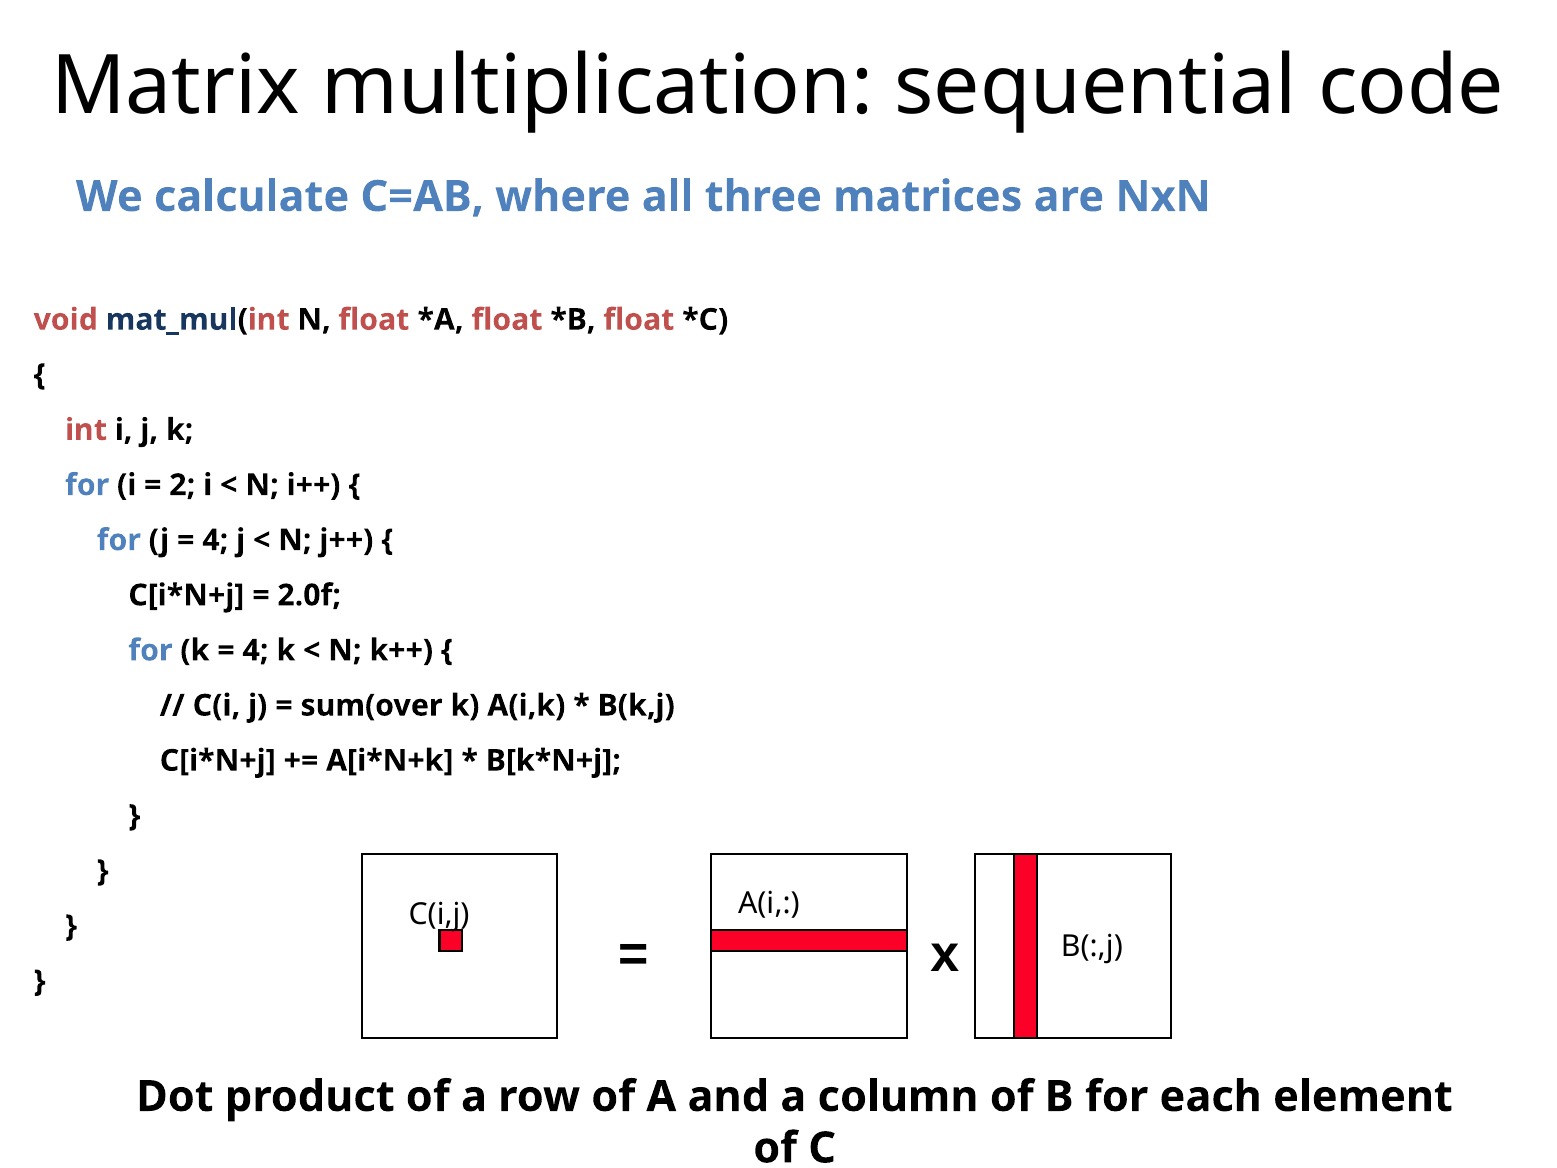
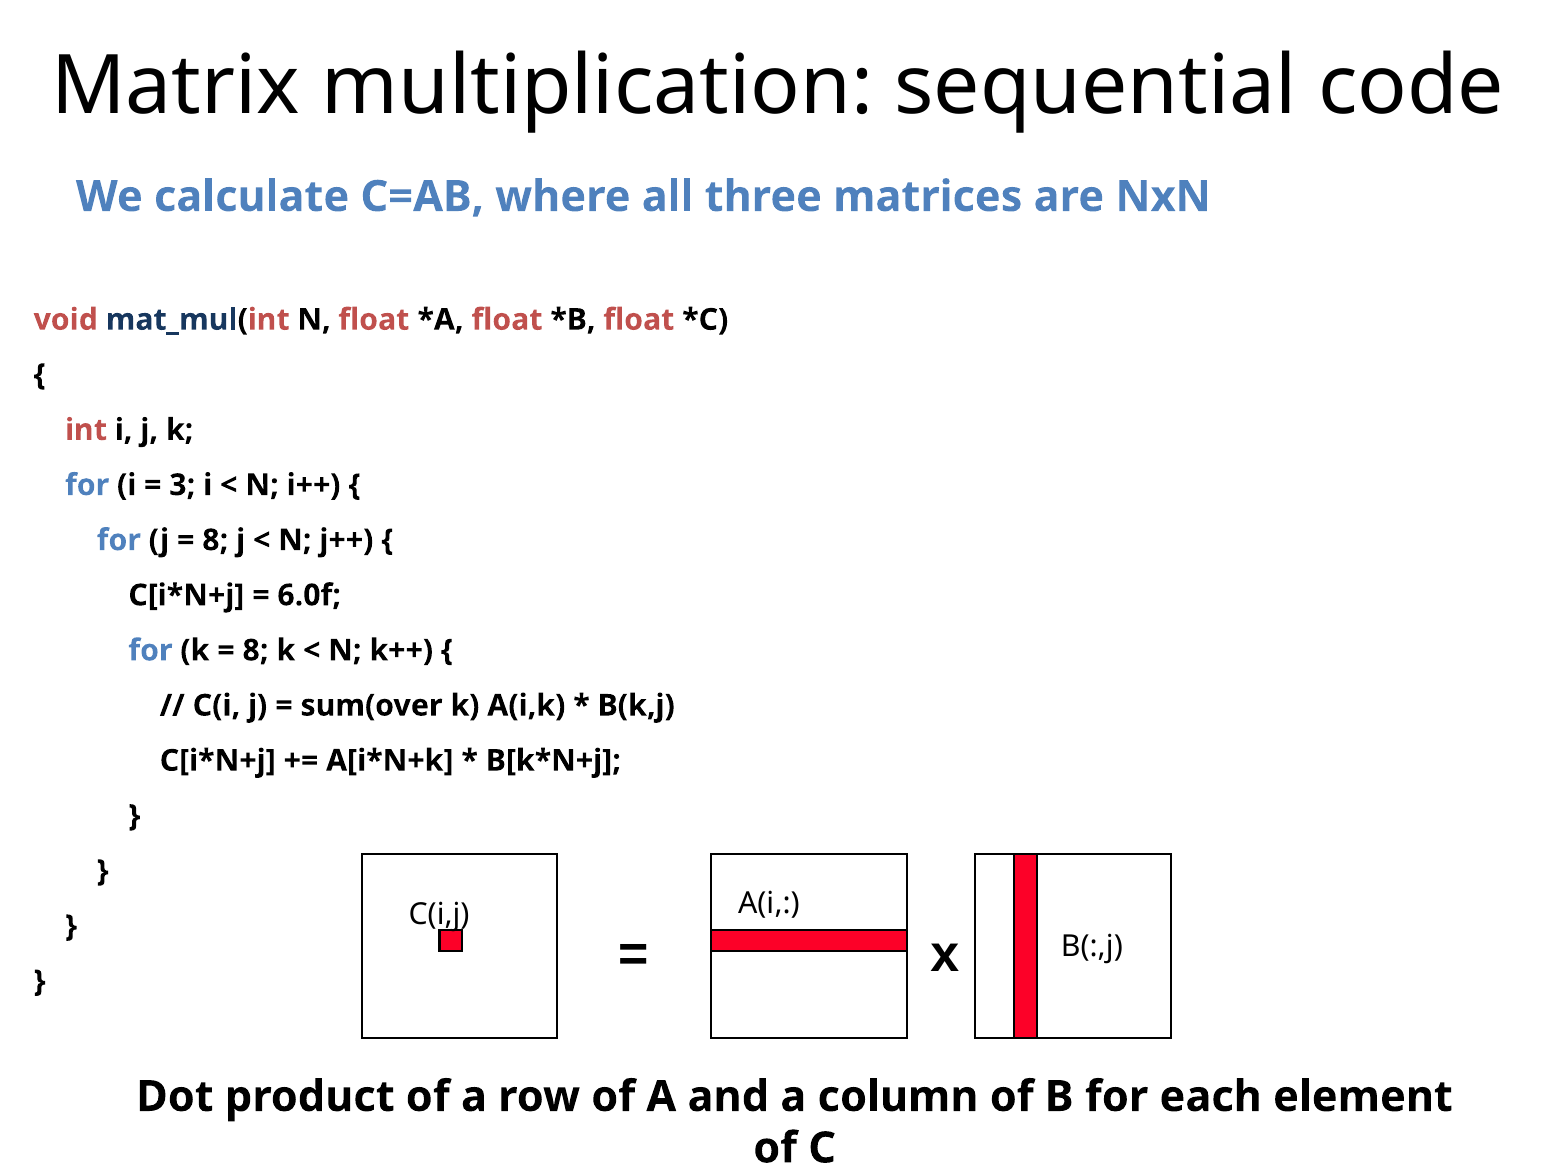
2: 2 -> 3
4 at (215, 540): 4 -> 8
2.0f: 2.0f -> 6.0f
4 at (255, 650): 4 -> 8
